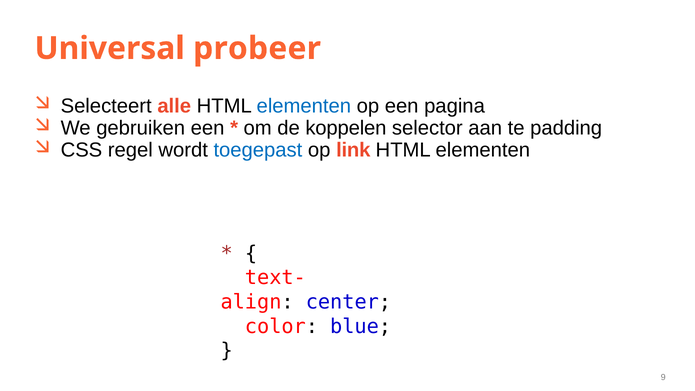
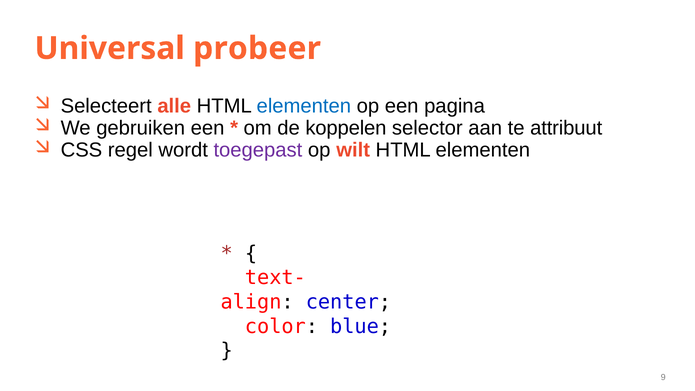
padding: padding -> attribuut
toegepast colour: blue -> purple
link: link -> wilt
